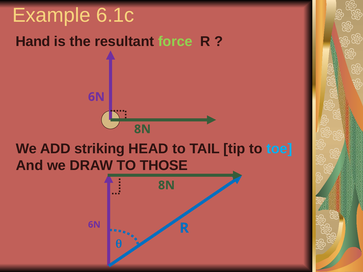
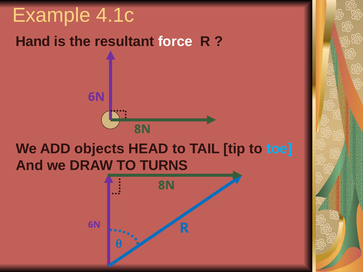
6.1c: 6.1c -> 4.1c
force colour: light green -> white
striking: striking -> objects
THOSE: THOSE -> TURNS
